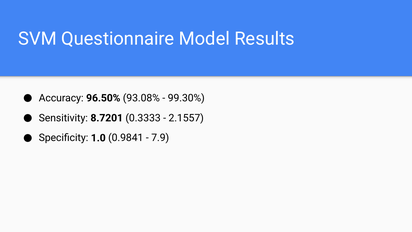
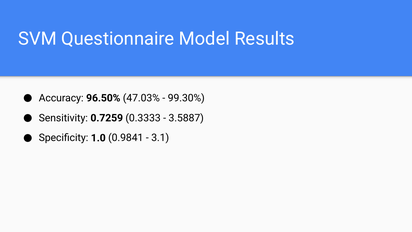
93.08%: 93.08% -> 47.03%
8.7201: 8.7201 -> 0.7259
2.1557: 2.1557 -> 3.5887
7.9: 7.9 -> 3.1
